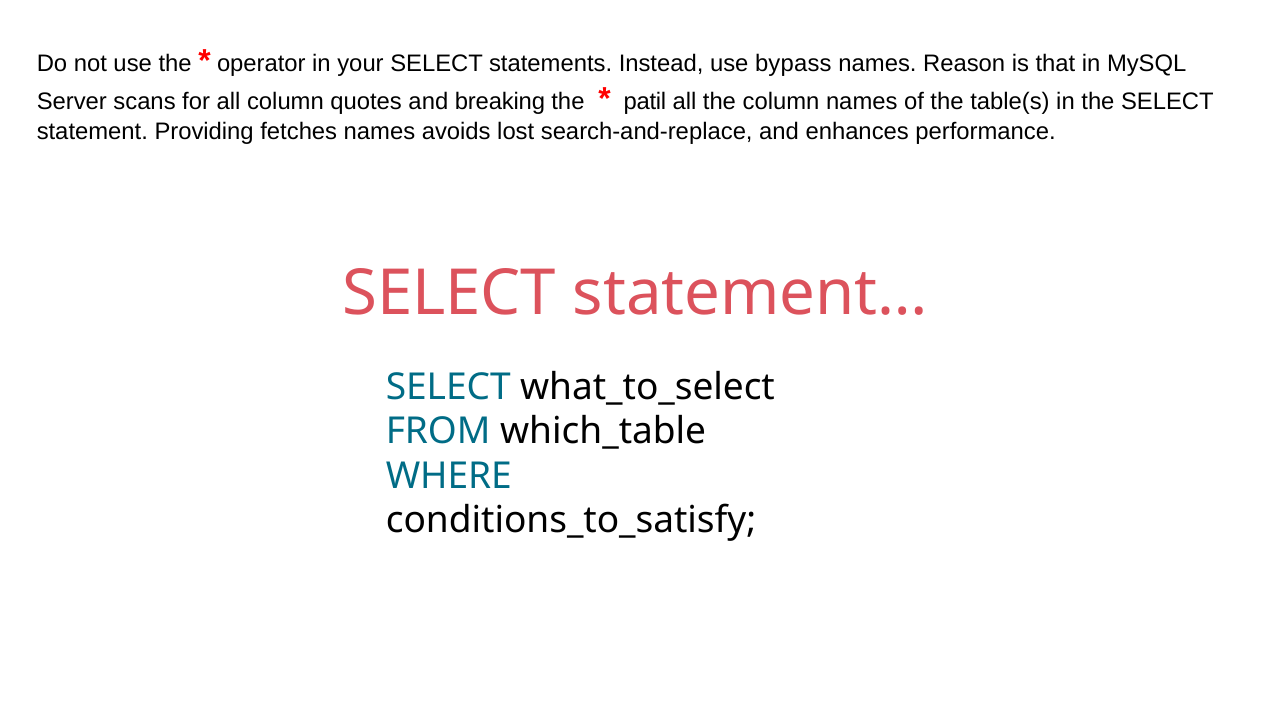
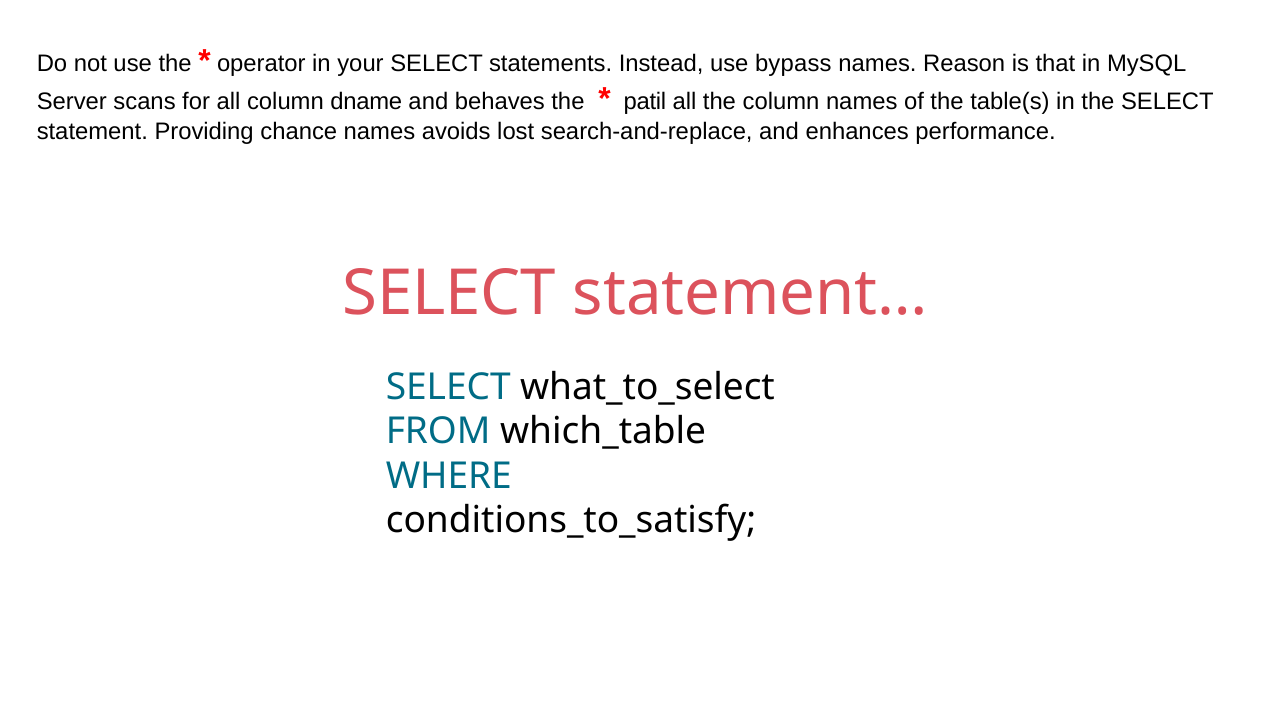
quotes: quotes -> dname
breaking: breaking -> behaves
fetches: fetches -> chance
